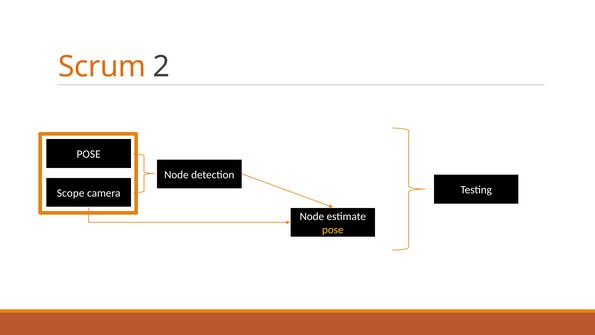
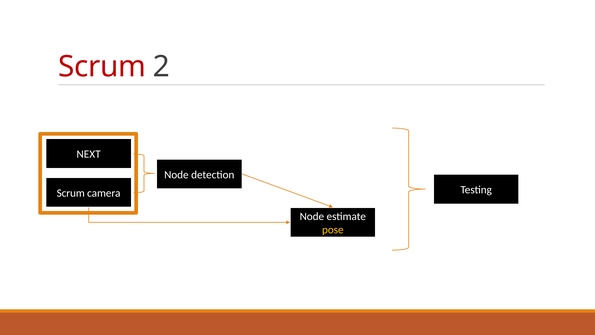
Scrum at (102, 67) colour: orange -> red
POSE at (89, 154): POSE -> NEXT
Scope at (71, 193): Scope -> Scrum
